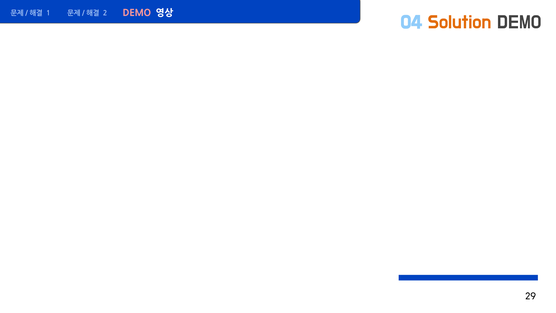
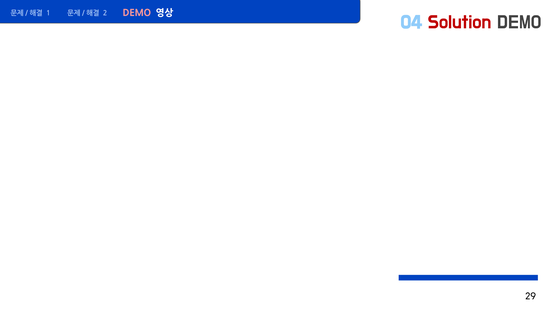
Solution colour: orange -> red
